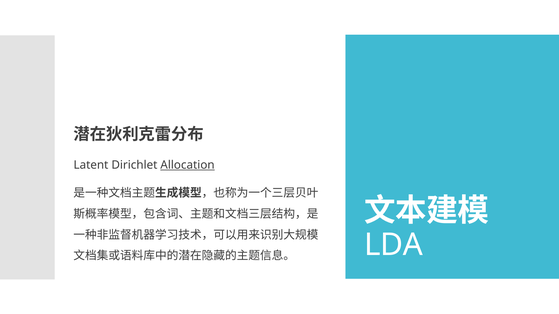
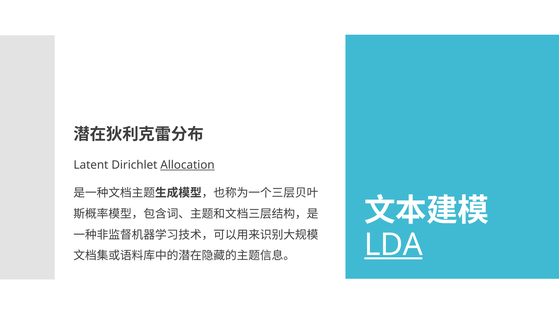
LDA underline: none -> present
